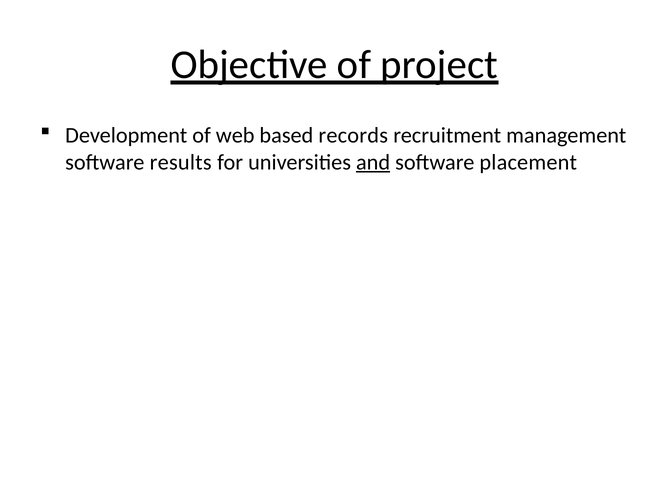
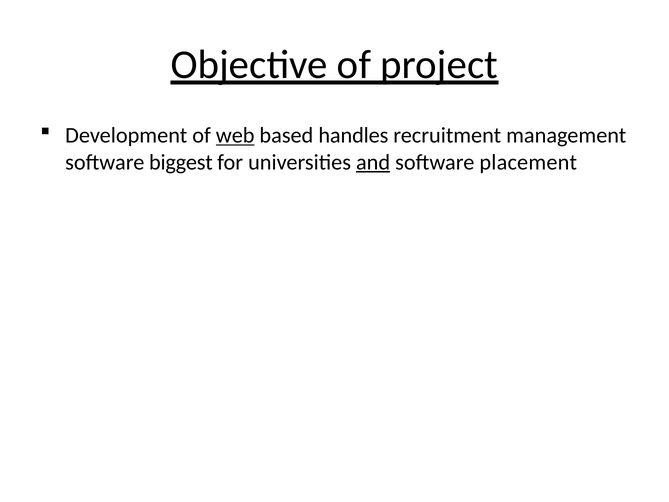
web underline: none -> present
records: records -> handles
results: results -> biggest
